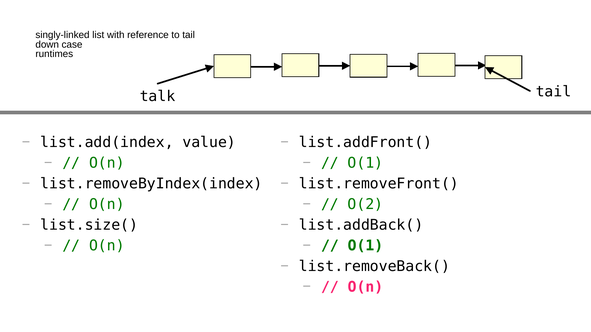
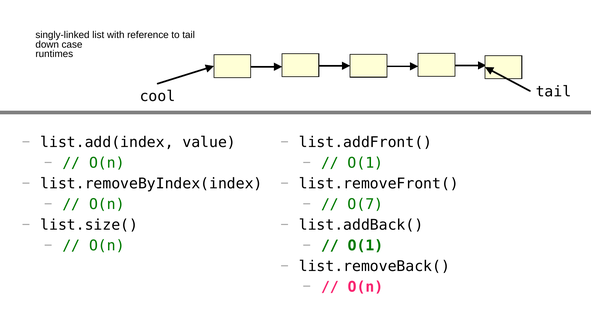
talk: talk -> cool
O(2: O(2 -> O(7
